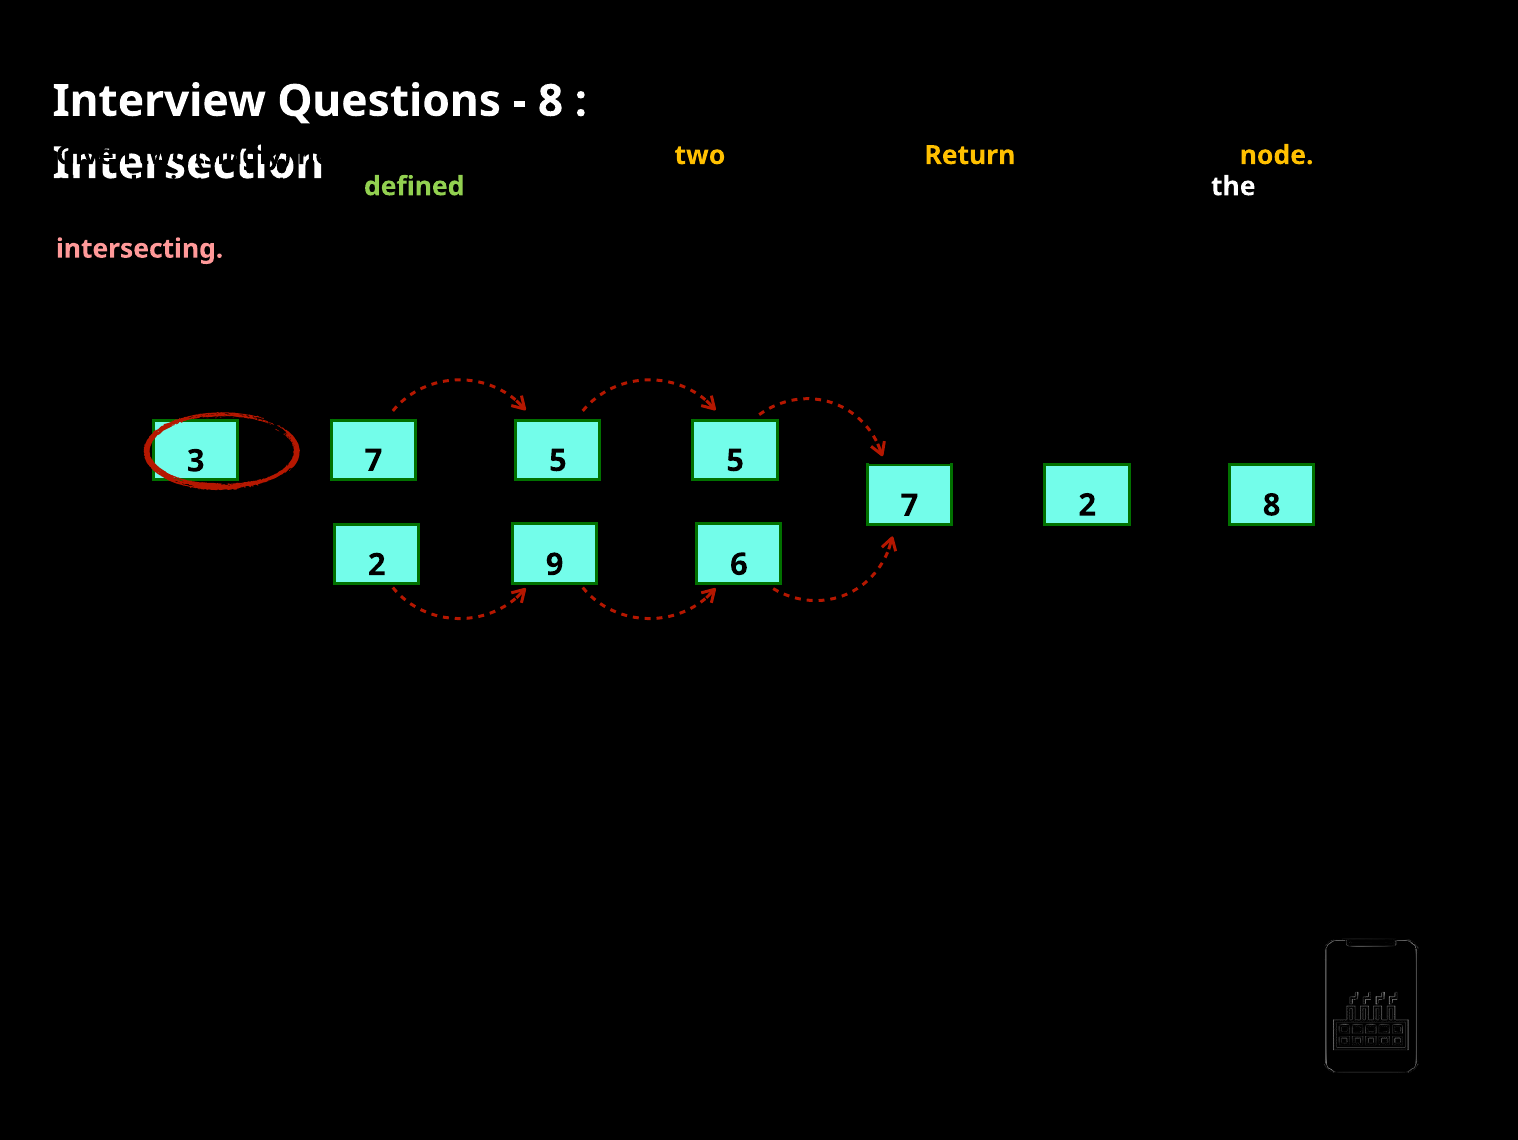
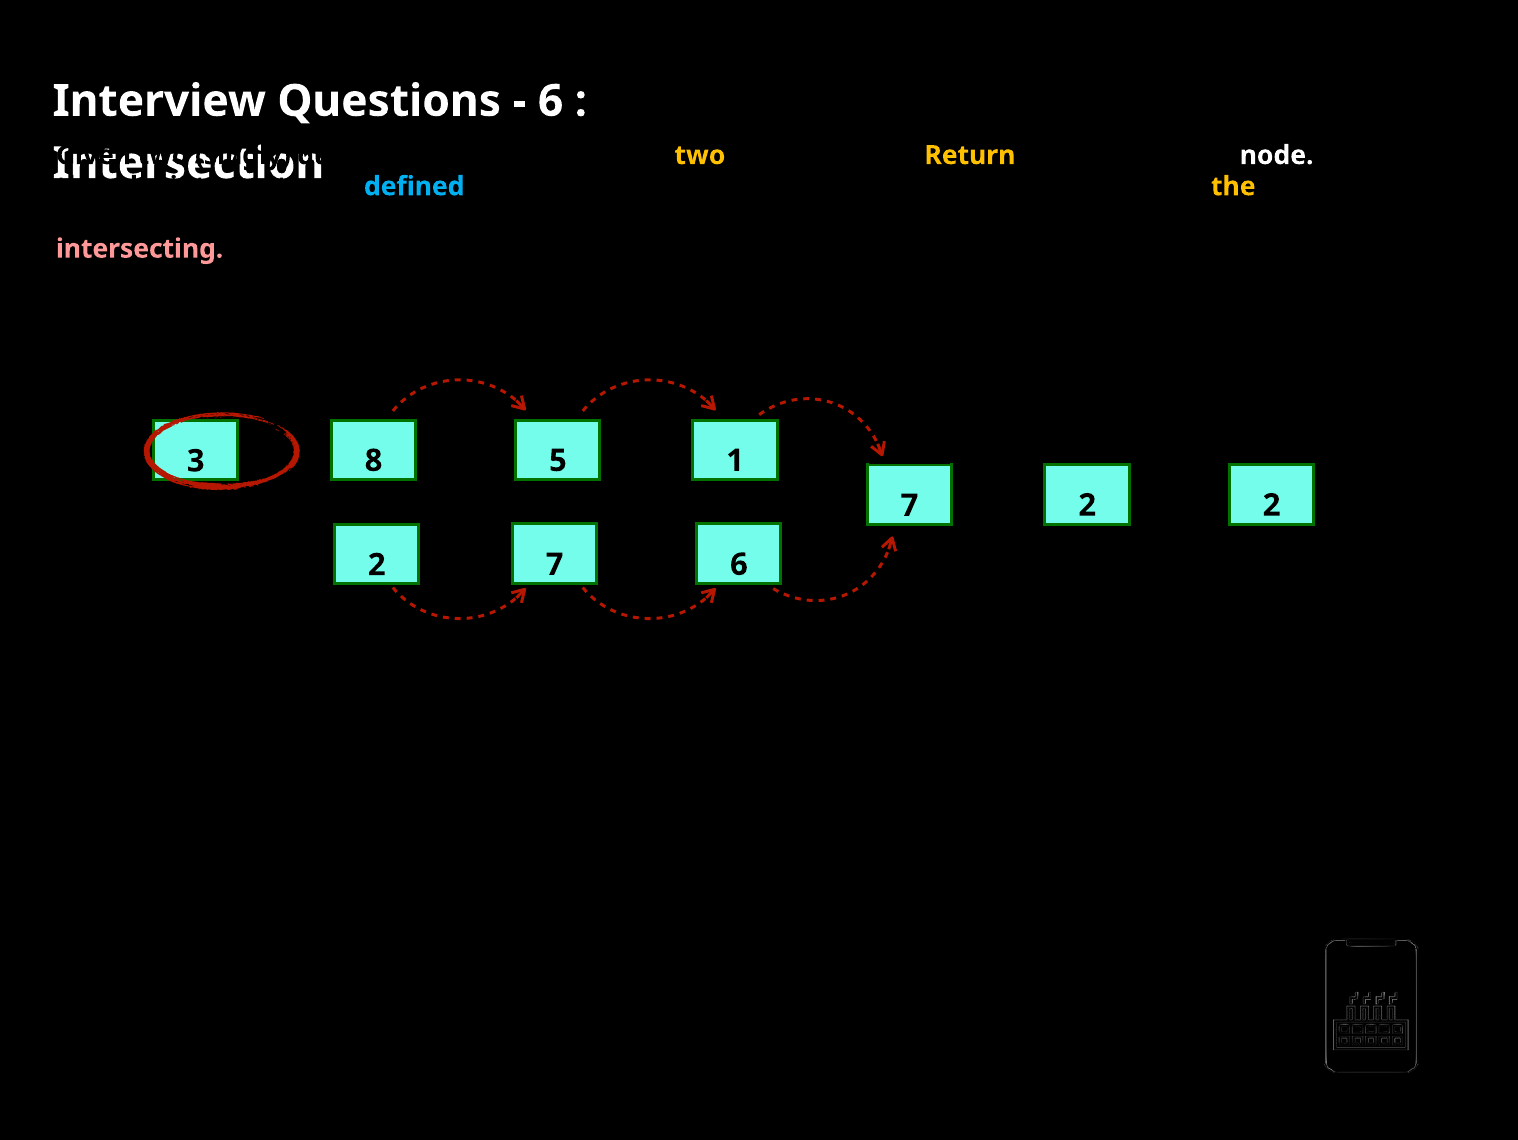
8 at (551, 101): 8 -> 6
nodes: nodes -> queue
node at (1277, 155) colour: yellow -> white
deﬁned colour: light green -> light blue
the at (1233, 186) colour: white -> yellow
5 5: 5 -> 1
3 7: 7 -> 8
2 8: 8 -> 2
2 9: 9 -> 7
